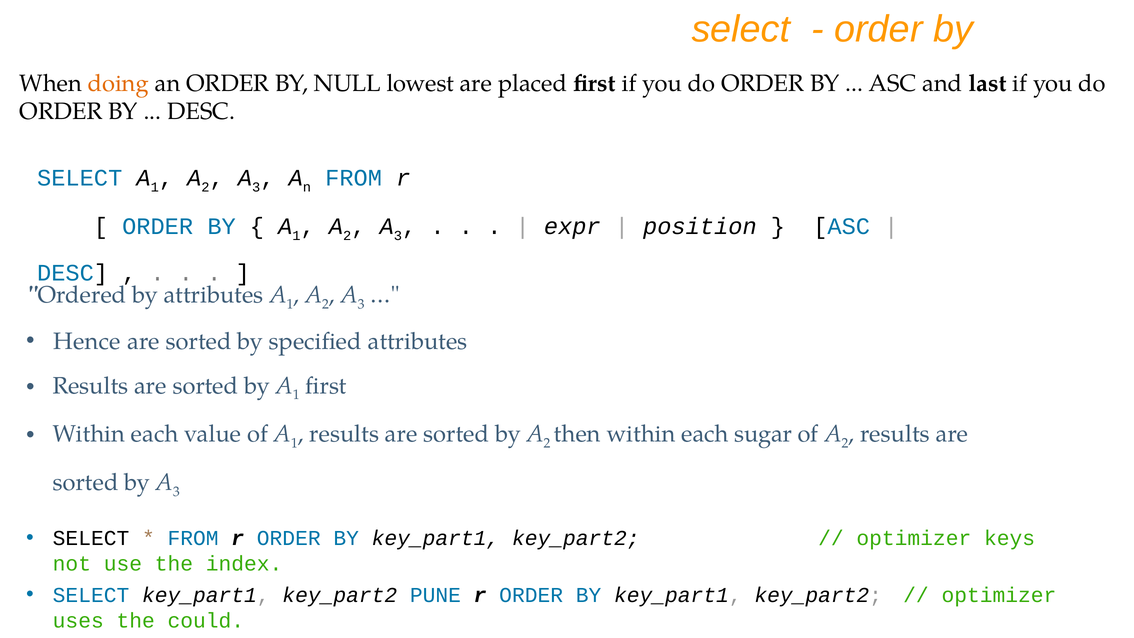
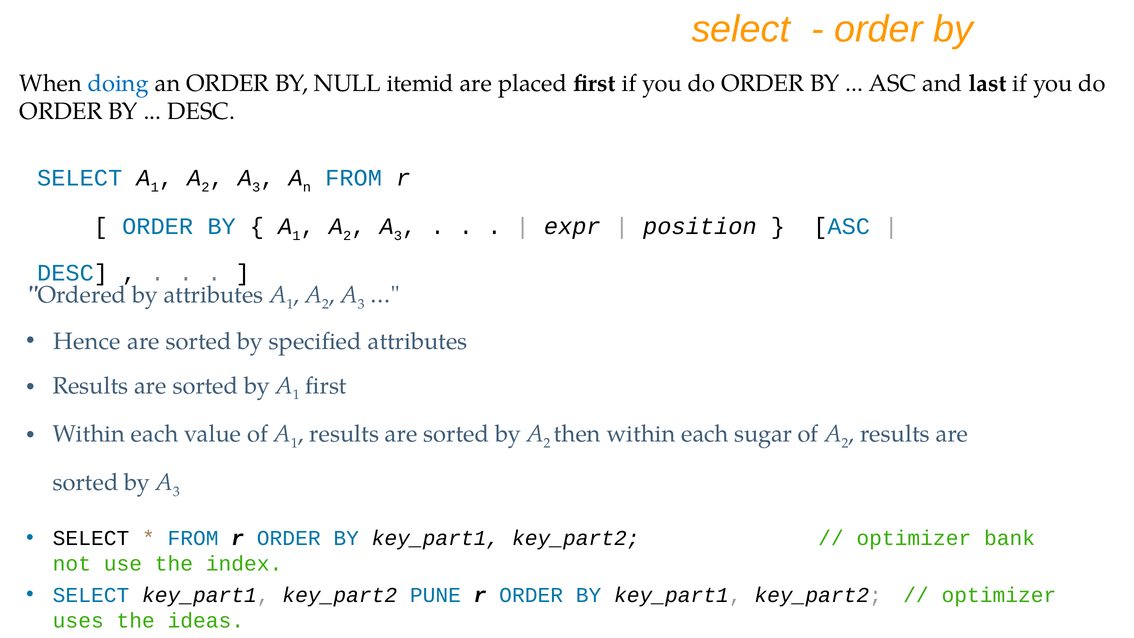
doing colour: orange -> blue
lowest: lowest -> itemid
keys: keys -> bank
could: could -> ideas
